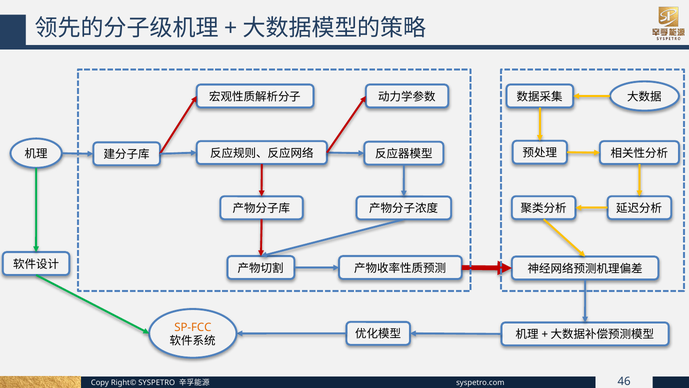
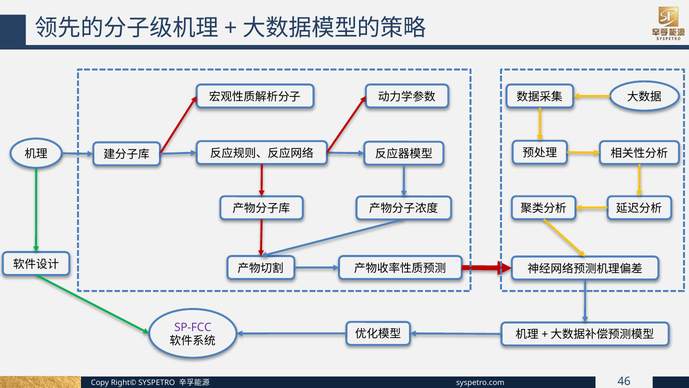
SP-FCC colour: orange -> purple
